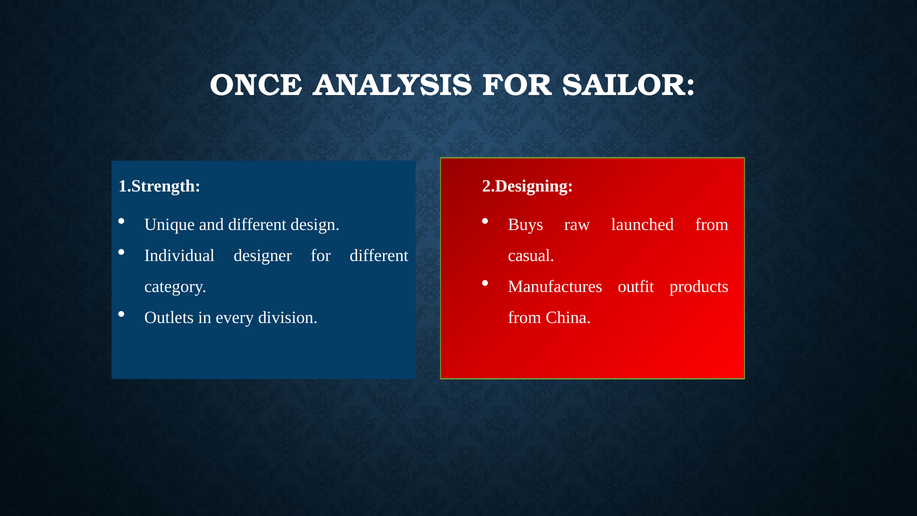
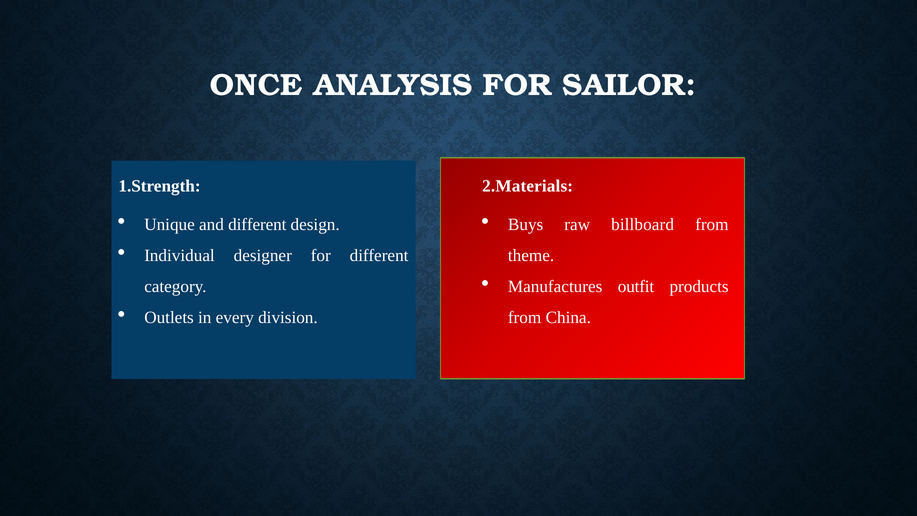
2.Designing: 2.Designing -> 2.Materials
launched: launched -> billboard
casual: casual -> theme
